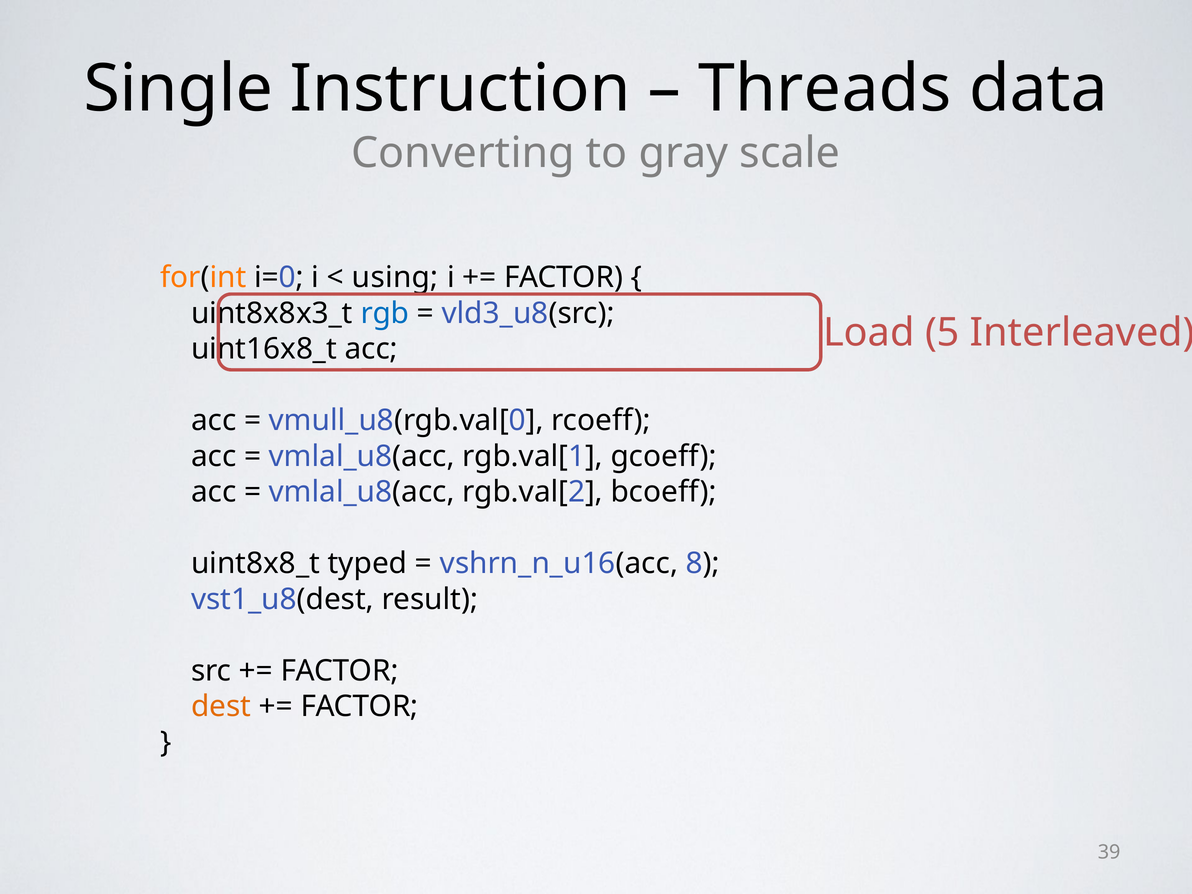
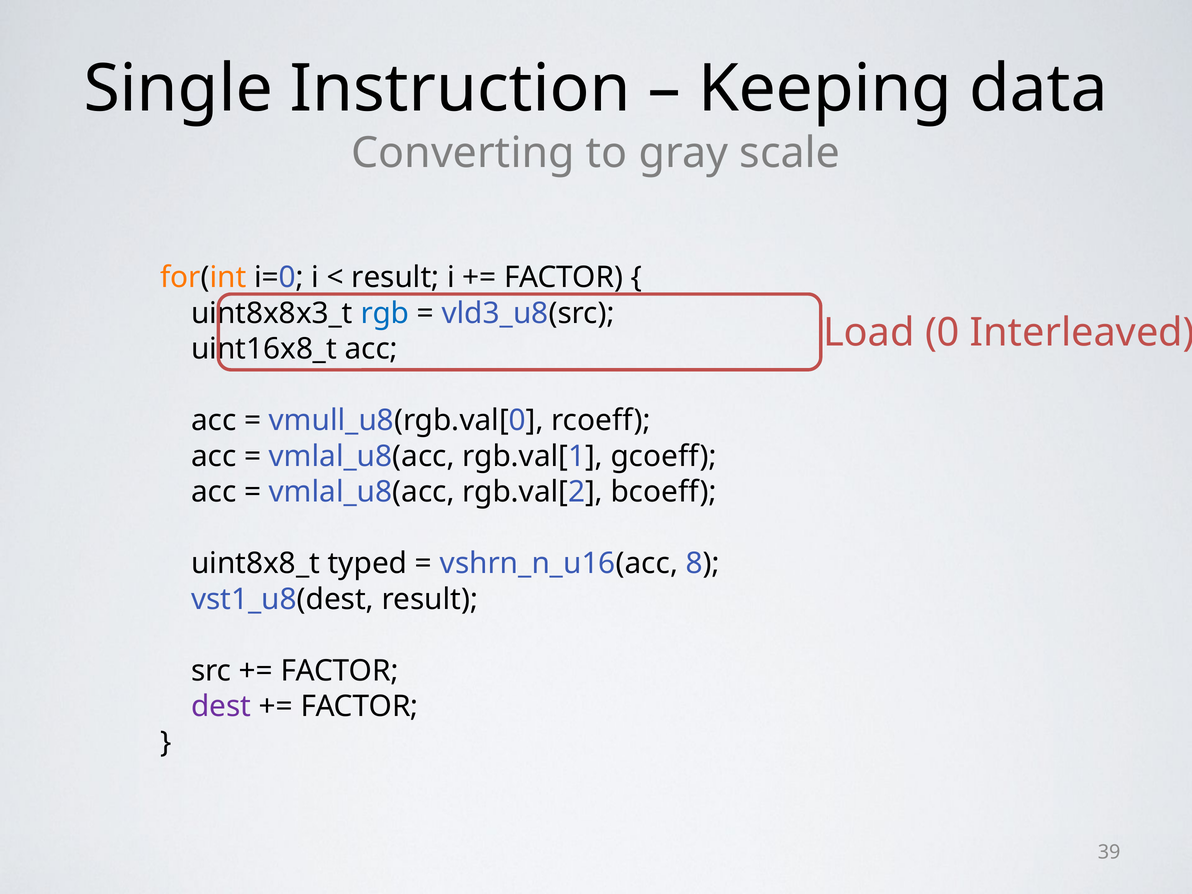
Threads: Threads -> Keeping
using at (395, 277): using -> result
5: 5 -> 0
dest colour: orange -> purple
